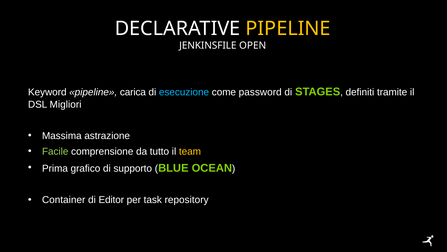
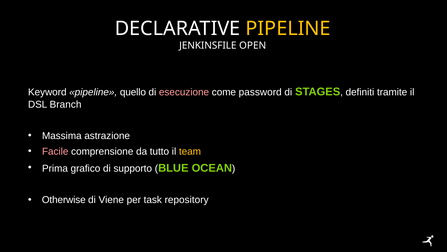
carica: carica -> quello
esecuzione colour: light blue -> pink
Migliori: Migliori -> Branch
Facile colour: light green -> pink
Container: Container -> Otherwise
Editor: Editor -> Viene
